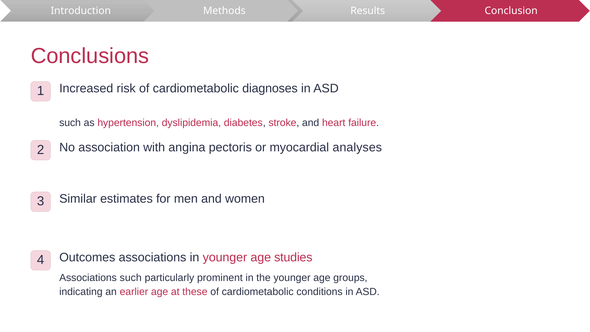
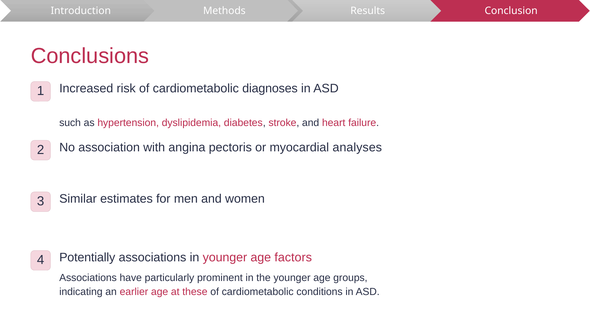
Outcomes: Outcomes -> Potentially
studies: studies -> factors
Associations such: such -> have
